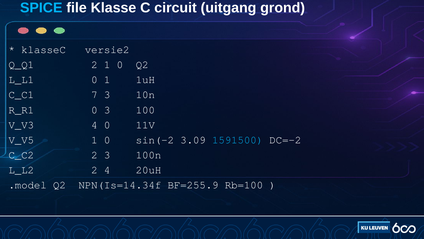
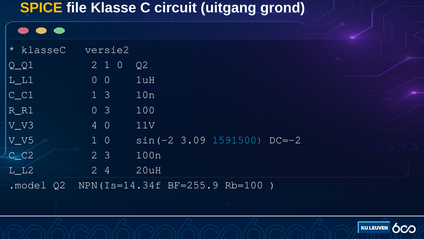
SPICE colour: light blue -> yellow
0 1: 1 -> 0
C_C1 7: 7 -> 1
